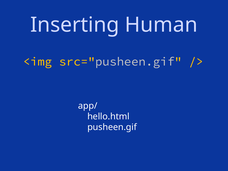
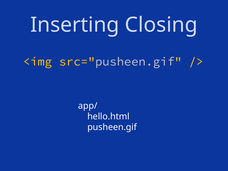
Human: Human -> Closing
